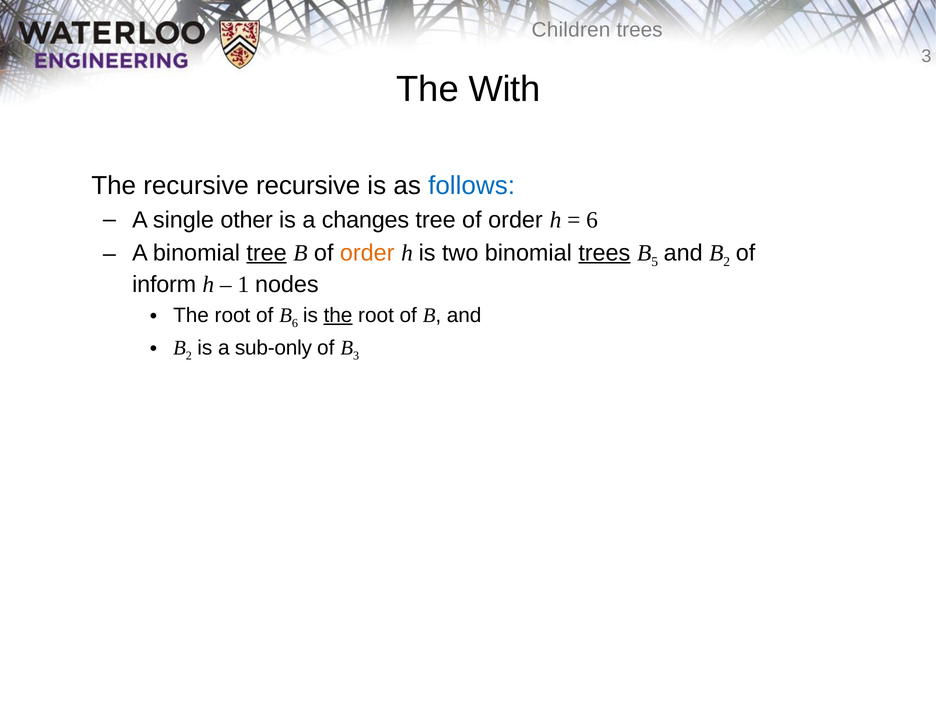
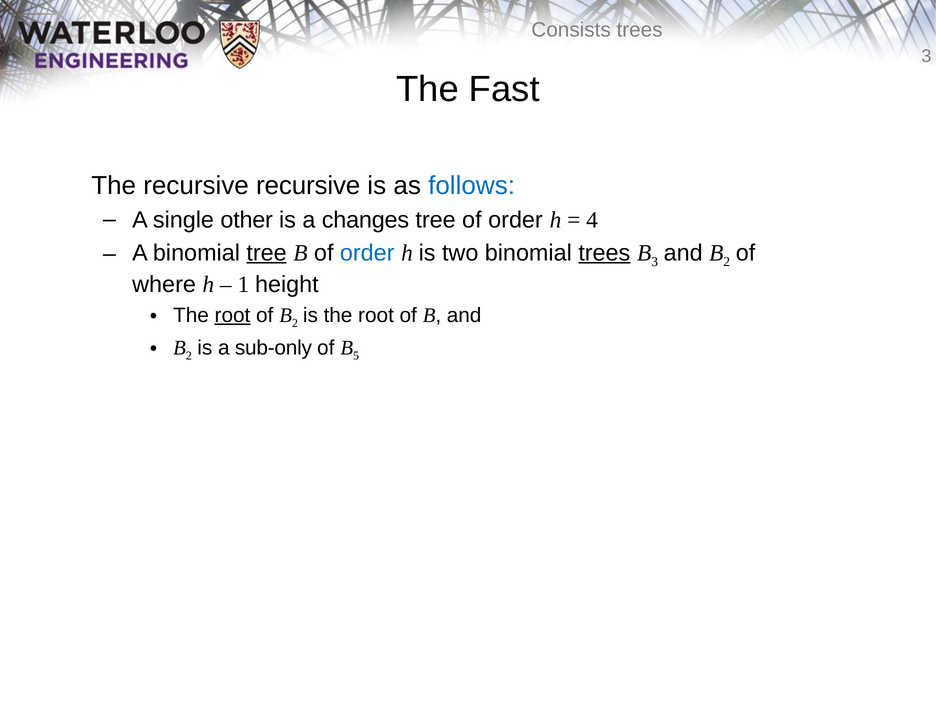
Children: Children -> Consists
With: With -> Fast
6 at (592, 220): 6 -> 4
order at (367, 253) colour: orange -> blue
B 5: 5 -> 3
inform: inform -> where
nodes: nodes -> height
root at (232, 315) underline: none -> present
of B 6: 6 -> 2
the at (338, 315) underline: present -> none
B 3: 3 -> 5
